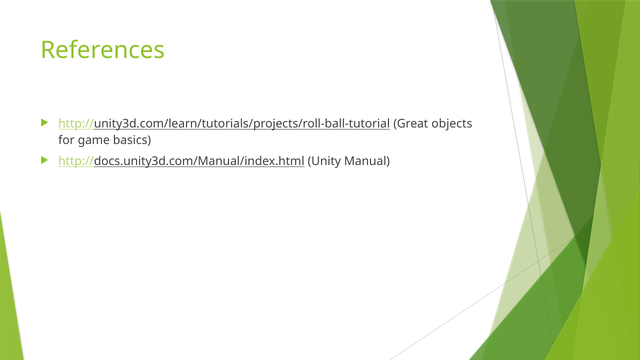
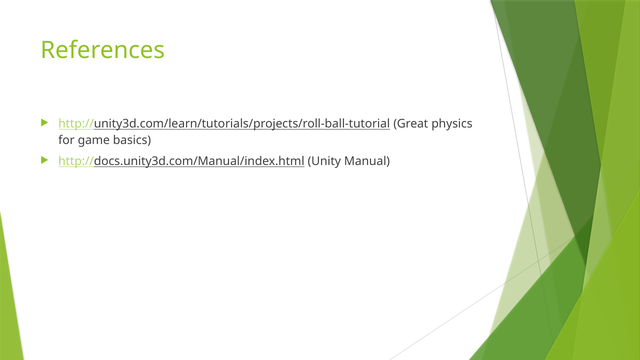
objects: objects -> physics
